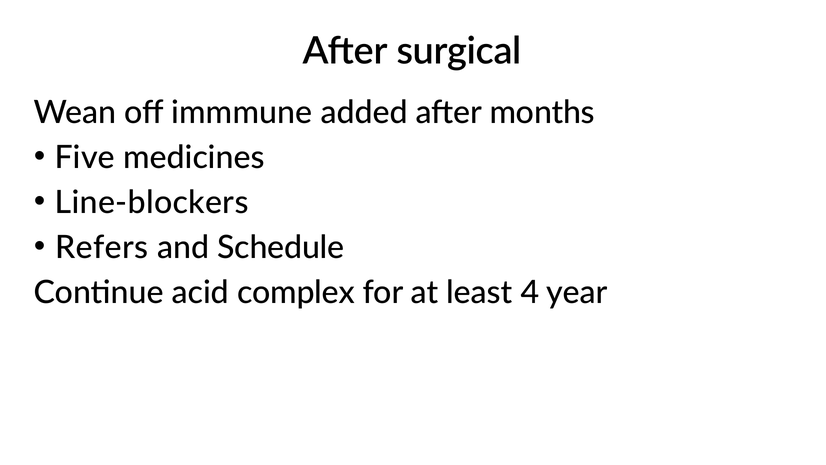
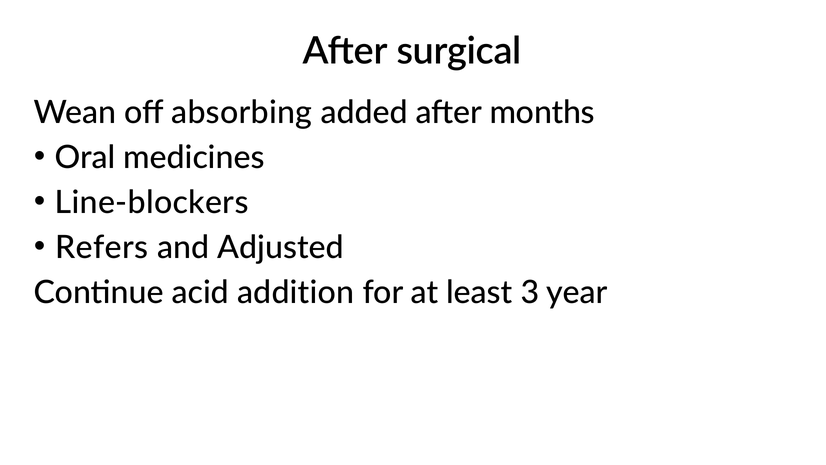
immmune: immmune -> absorbing
Five: Five -> Oral
Schedule: Schedule -> Adjusted
complex: complex -> addition
4: 4 -> 3
